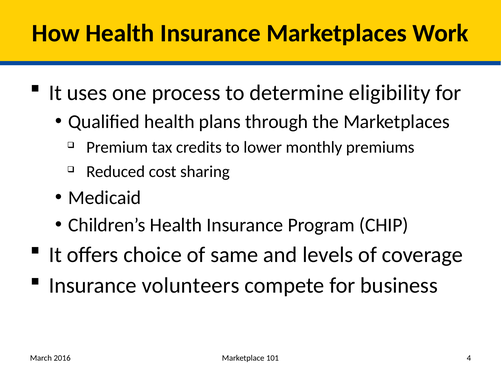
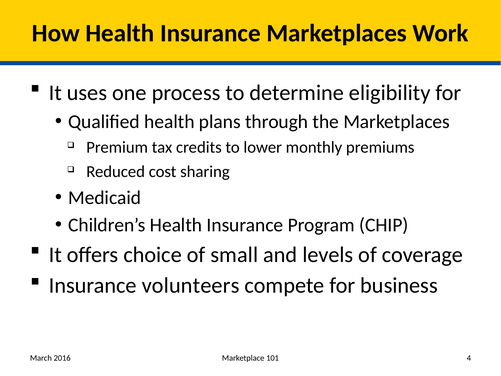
same: same -> small
